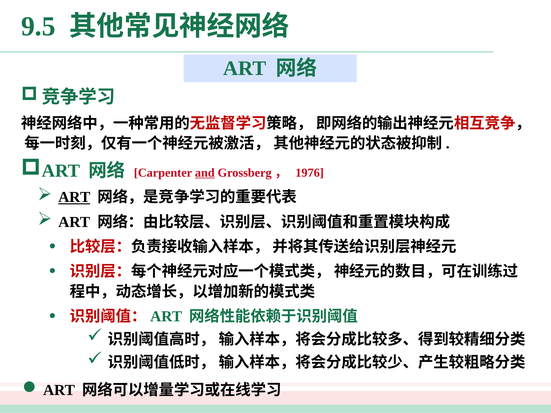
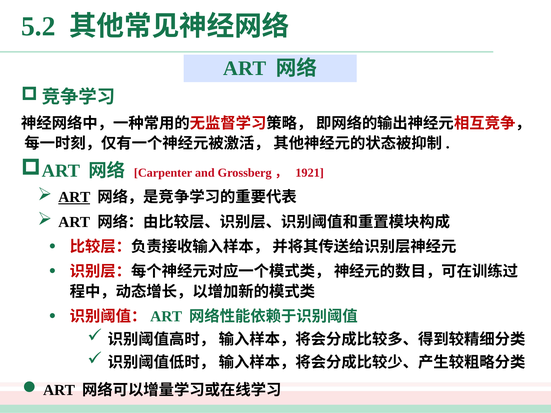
9.5: 9.5 -> 5.2
and underline: present -> none
1976: 1976 -> 1921
